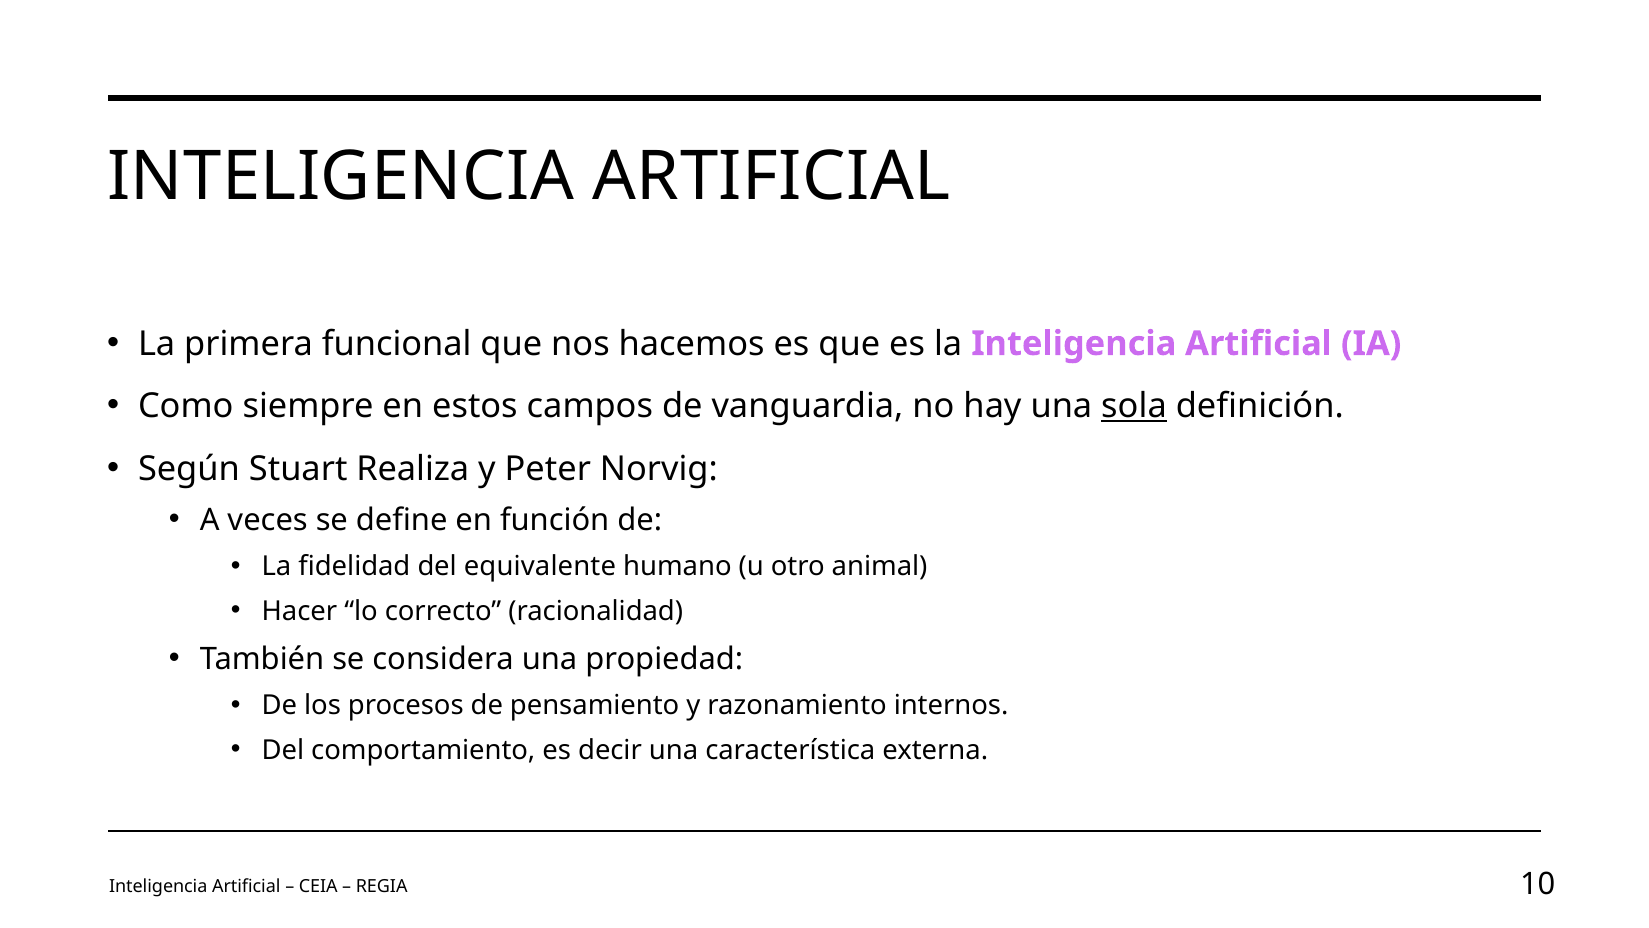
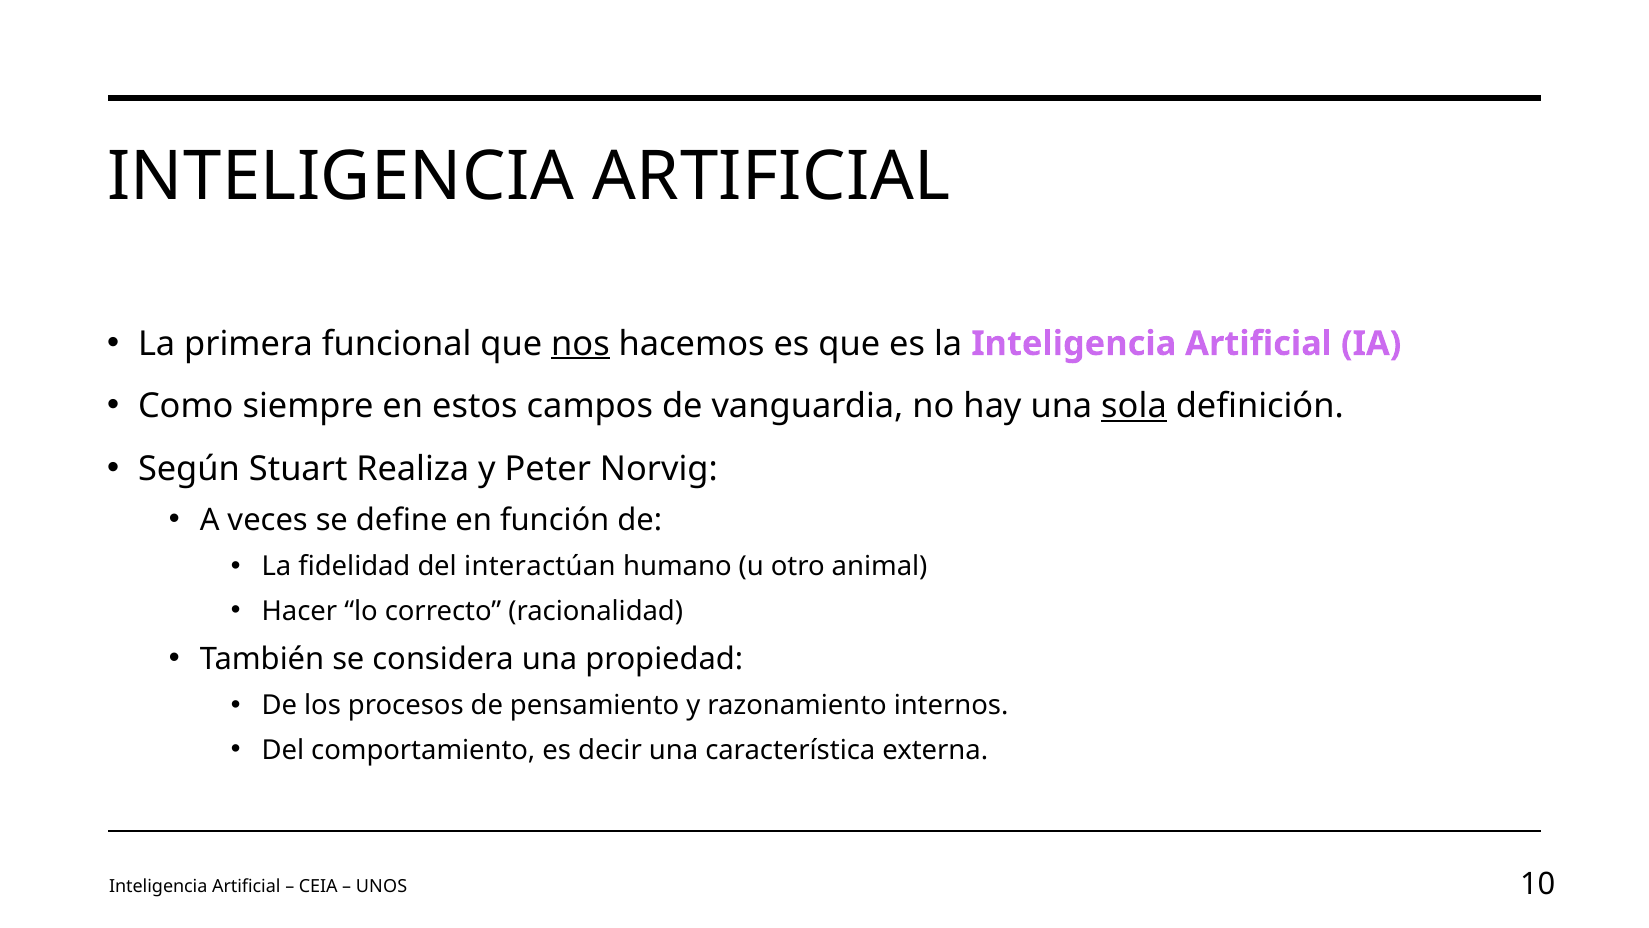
nos underline: none -> present
equivalente: equivalente -> interactúan
REGIA: REGIA -> UNOS
